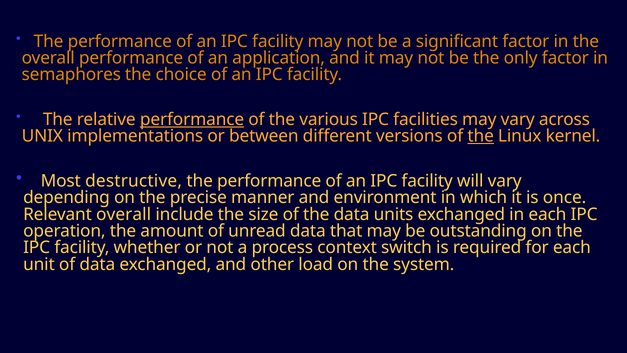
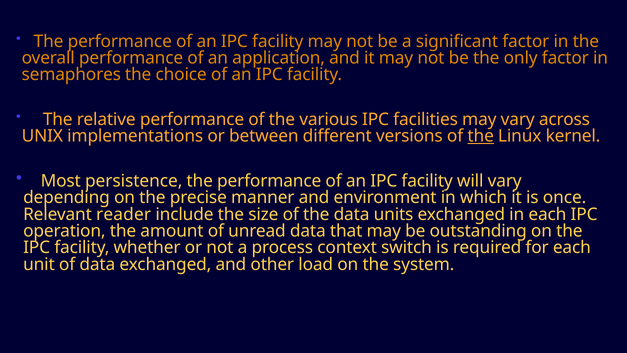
performance at (192, 119) underline: present -> none
destructive: destructive -> persistence
Relevant overall: overall -> reader
